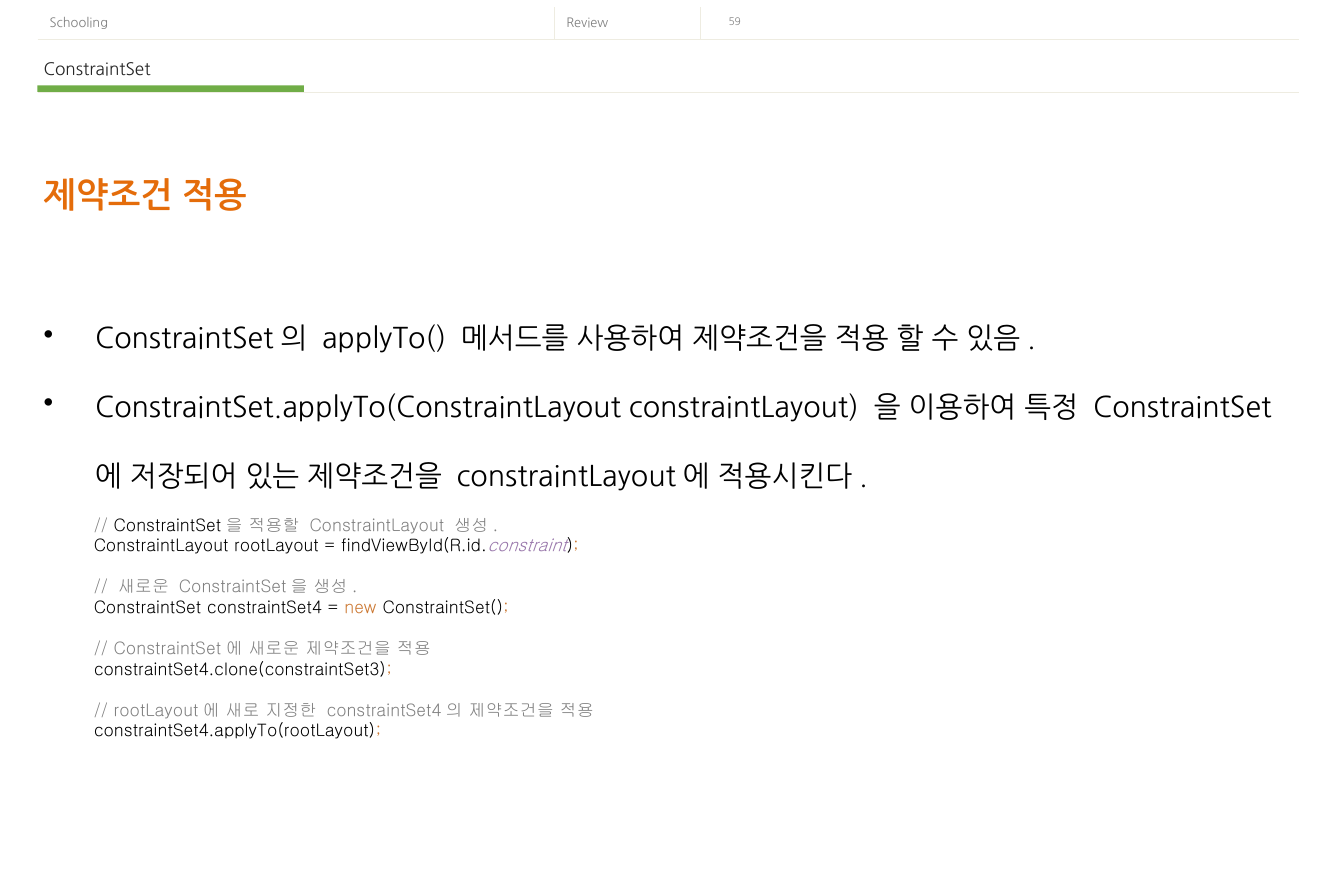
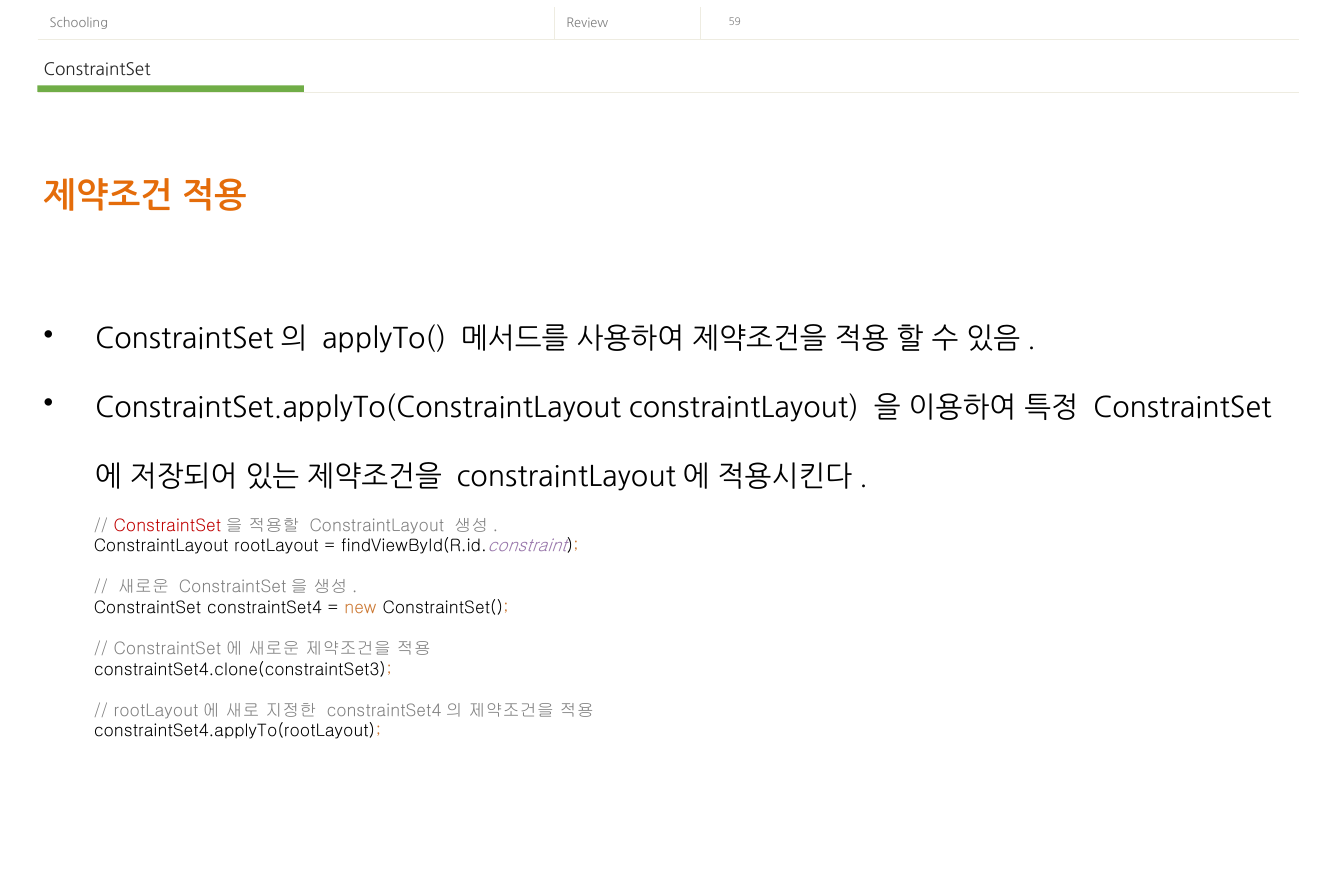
ConstraintSet at (167, 525) colour: black -> red
